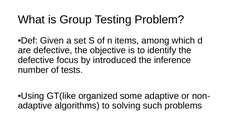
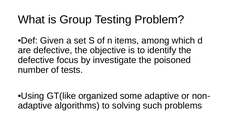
introduced: introduced -> investigate
inference: inference -> poisoned
